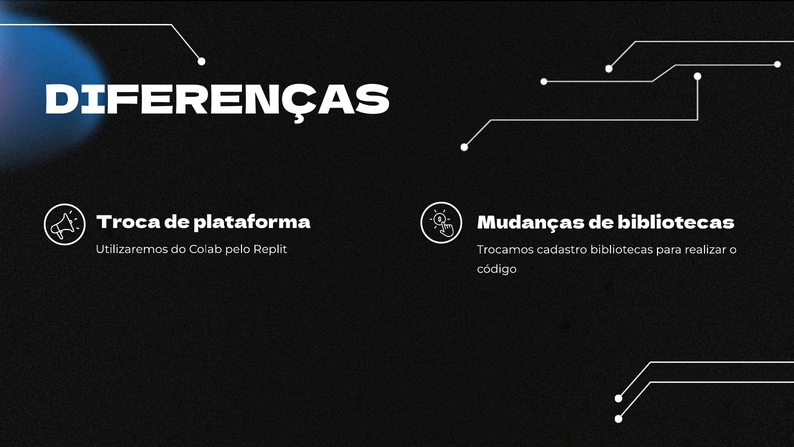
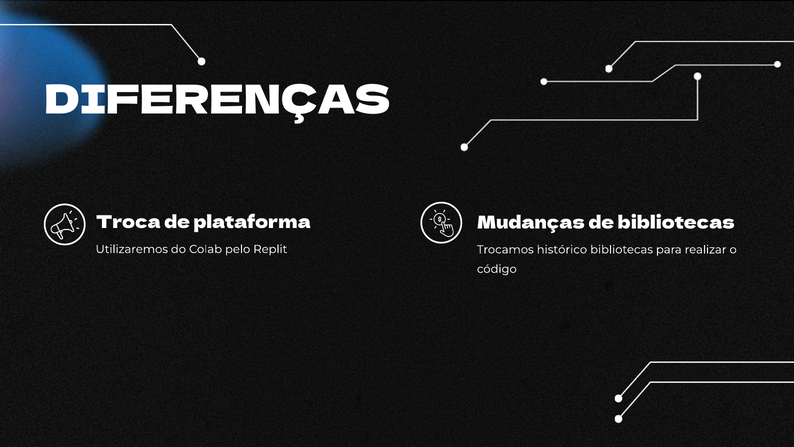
cadastro: cadastro -> histórico
